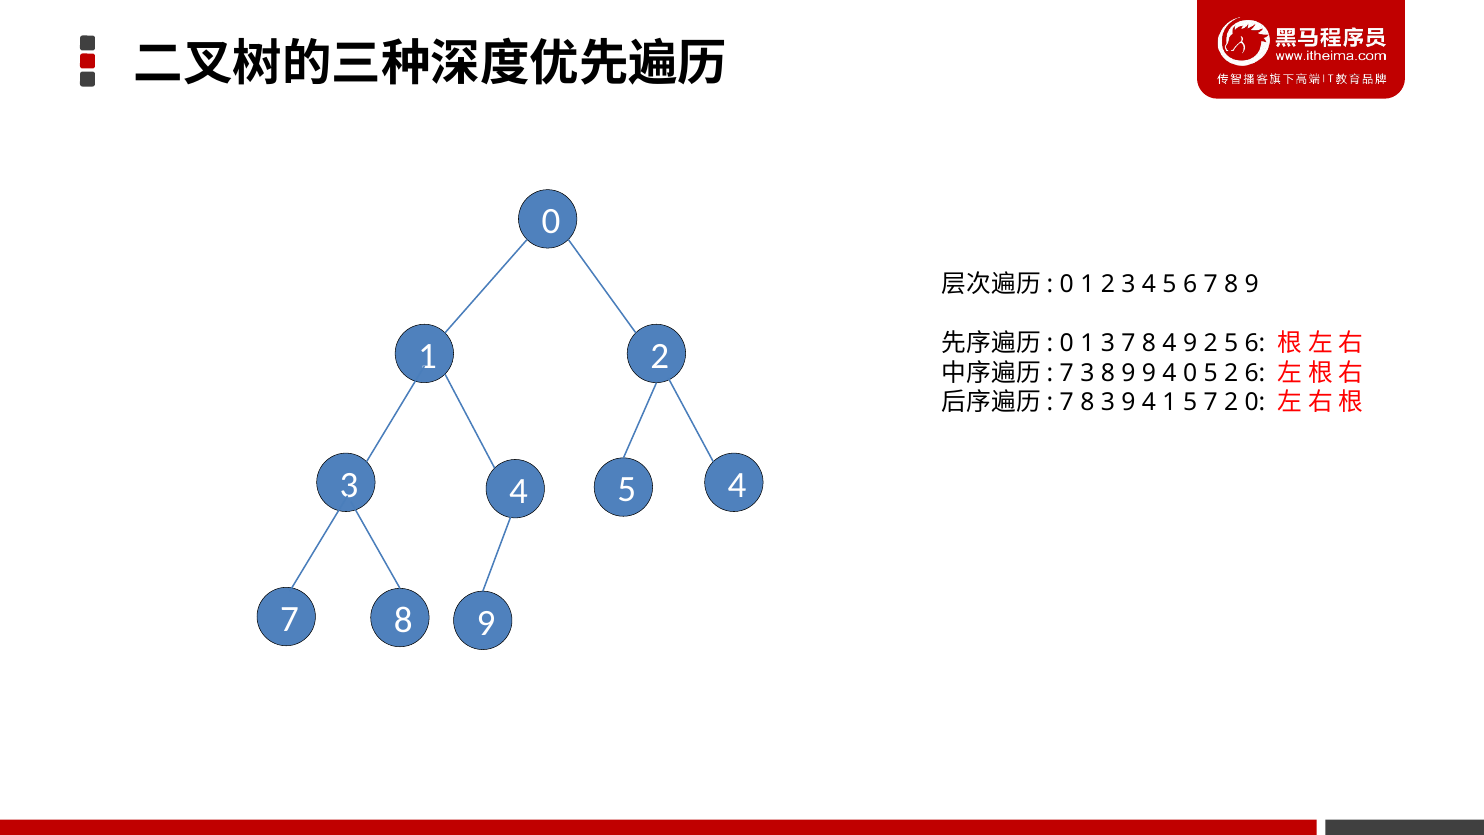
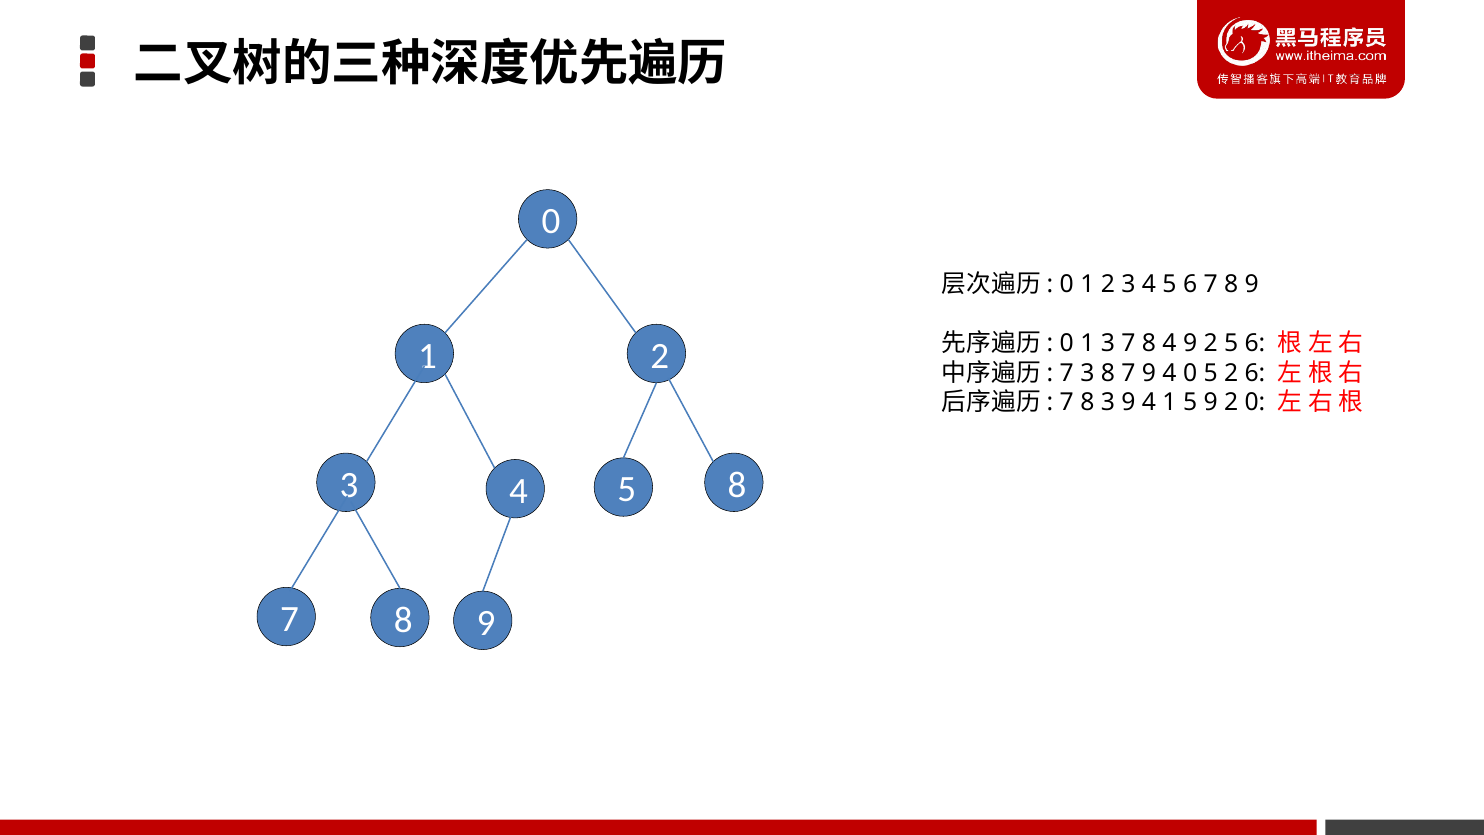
3 8 9: 9 -> 7
5 7: 7 -> 9
5 4: 4 -> 8
